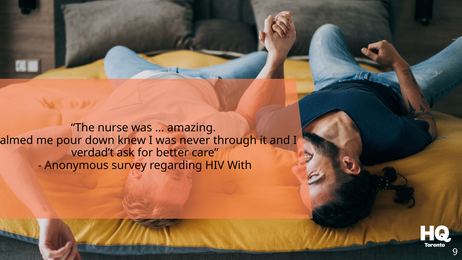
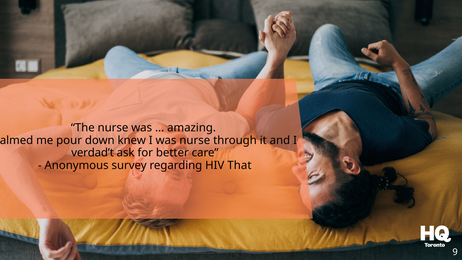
was never: never -> nurse
With: With -> That
